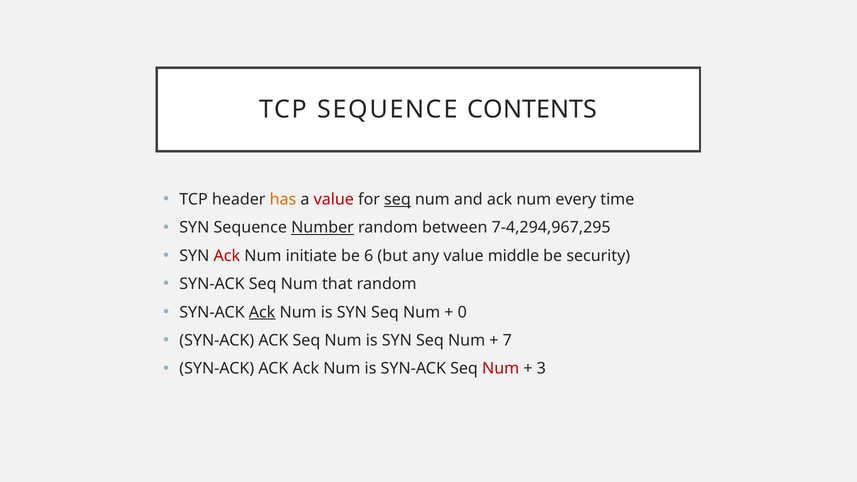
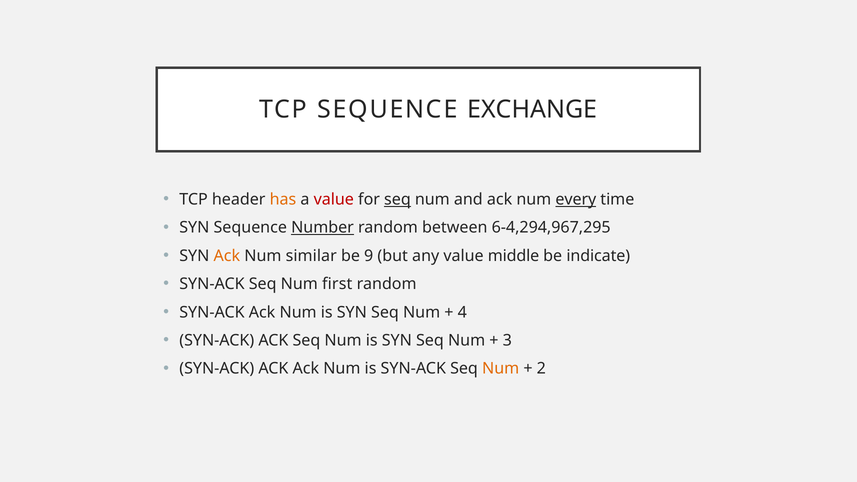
CONTENTS: CONTENTS -> EXCHANGE
every underline: none -> present
7-4,294,967,295: 7-4,294,967,295 -> 6-4,294,967,295
Ack at (227, 256) colour: red -> orange
initiate: initiate -> similar
6: 6 -> 9
security: security -> indicate
that: that -> first
Ack at (262, 312) underline: present -> none
0: 0 -> 4
7: 7 -> 3
Num at (501, 369) colour: red -> orange
3: 3 -> 2
